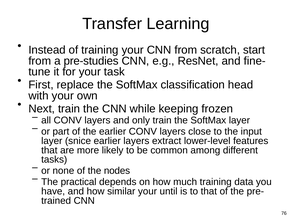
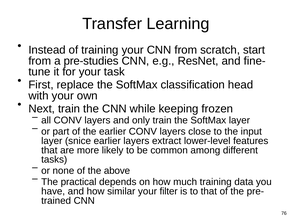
nodes: nodes -> above
until: until -> filter
